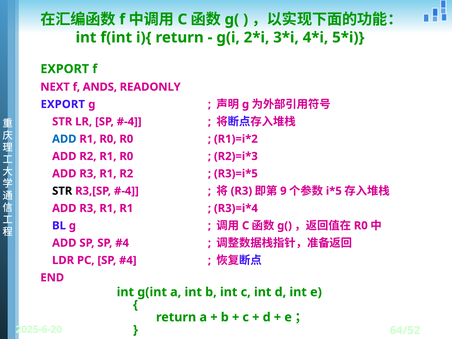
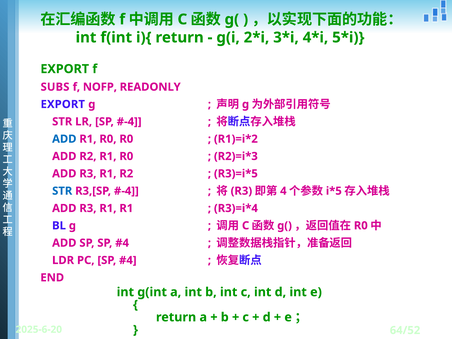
NEXT: NEXT -> SUBS
ANDS: ANDS -> NOFP
STR at (62, 191) colour: black -> blue
9: 9 -> 4
